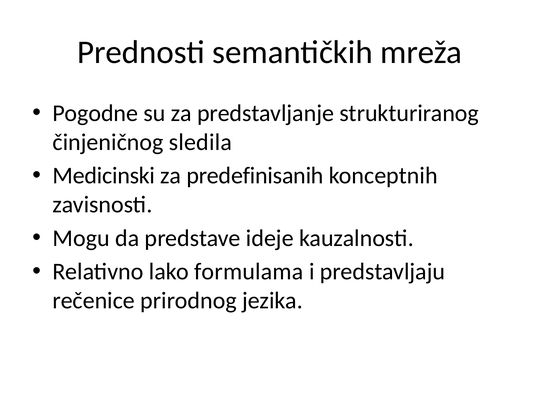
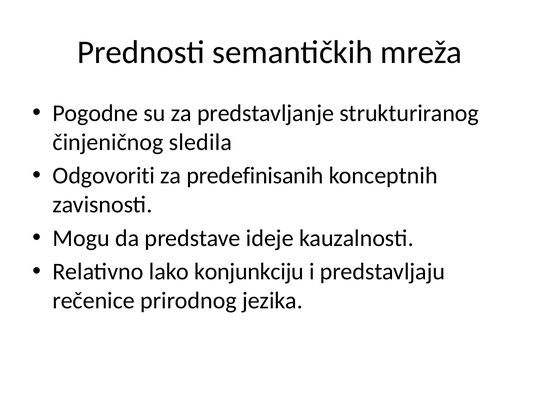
Medicinski: Medicinski -> Odgovoriti
formulama: formulama -> konjunkciju
